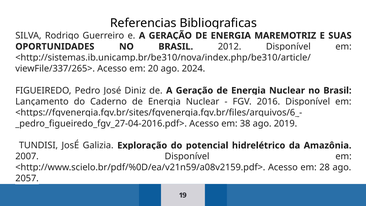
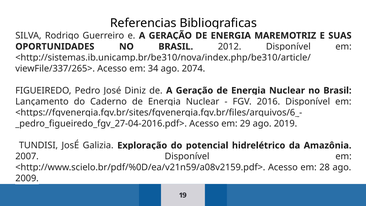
20: 20 -> 34
2024: 2024 -> 2074
38: 38 -> 29
2057: 2057 -> 2009
